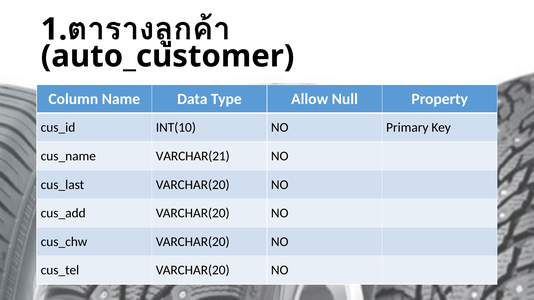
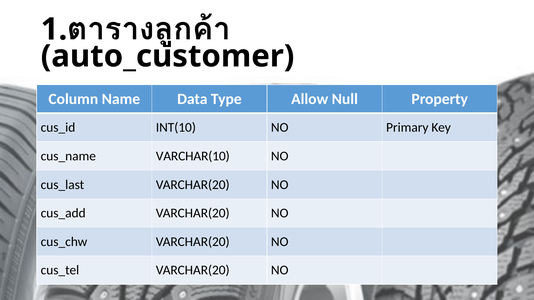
VARCHAR(21: VARCHAR(21 -> VARCHAR(10
